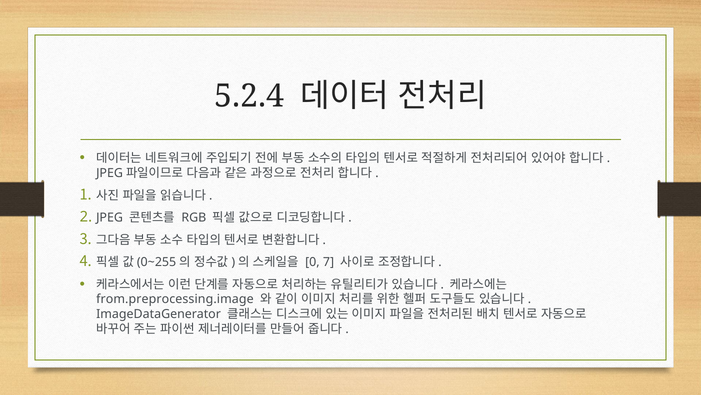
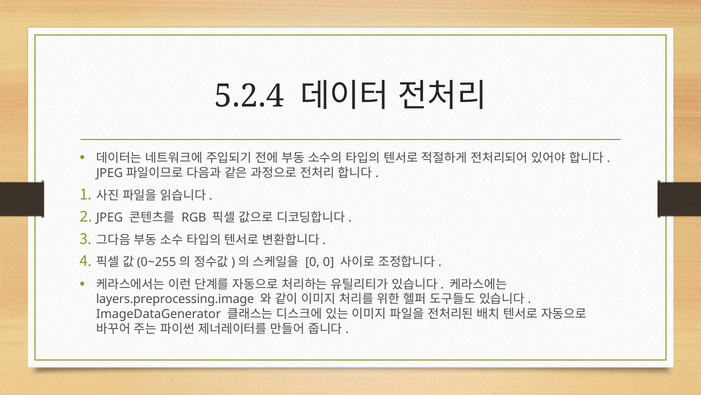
0 7: 7 -> 0
from.preprocessing.image: from.preprocessing.image -> layers.preprocessing.image
